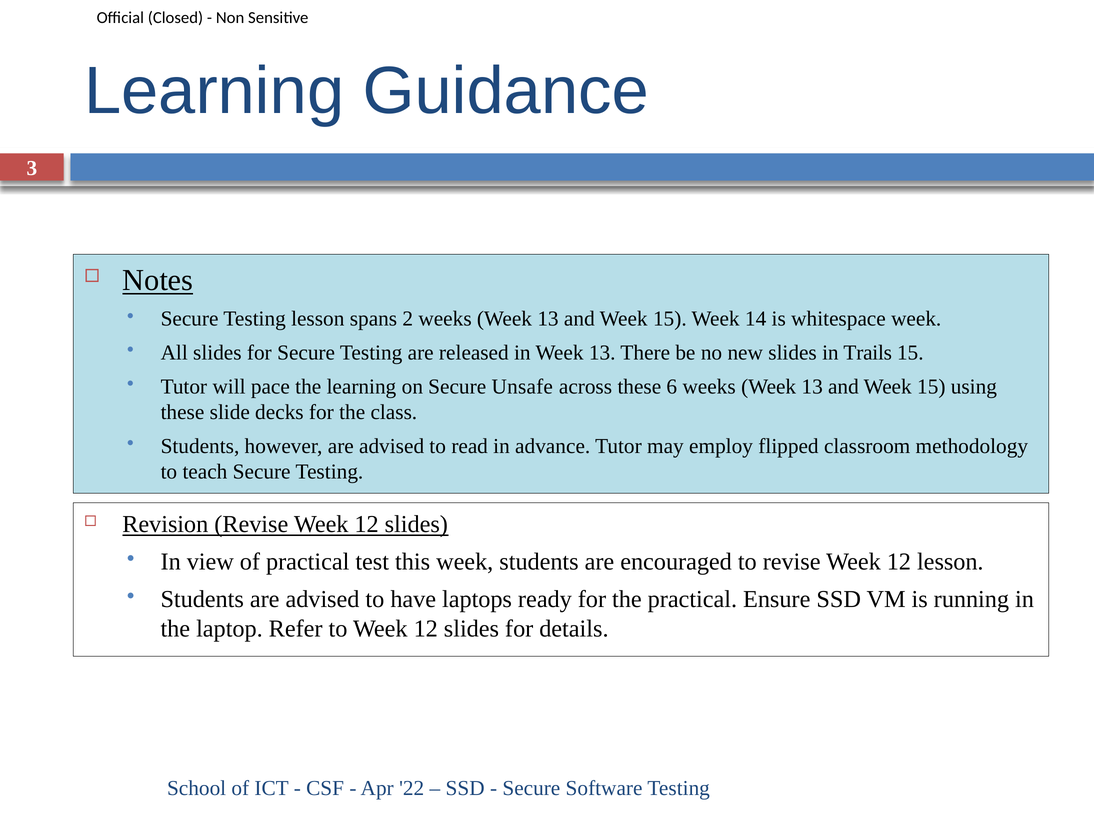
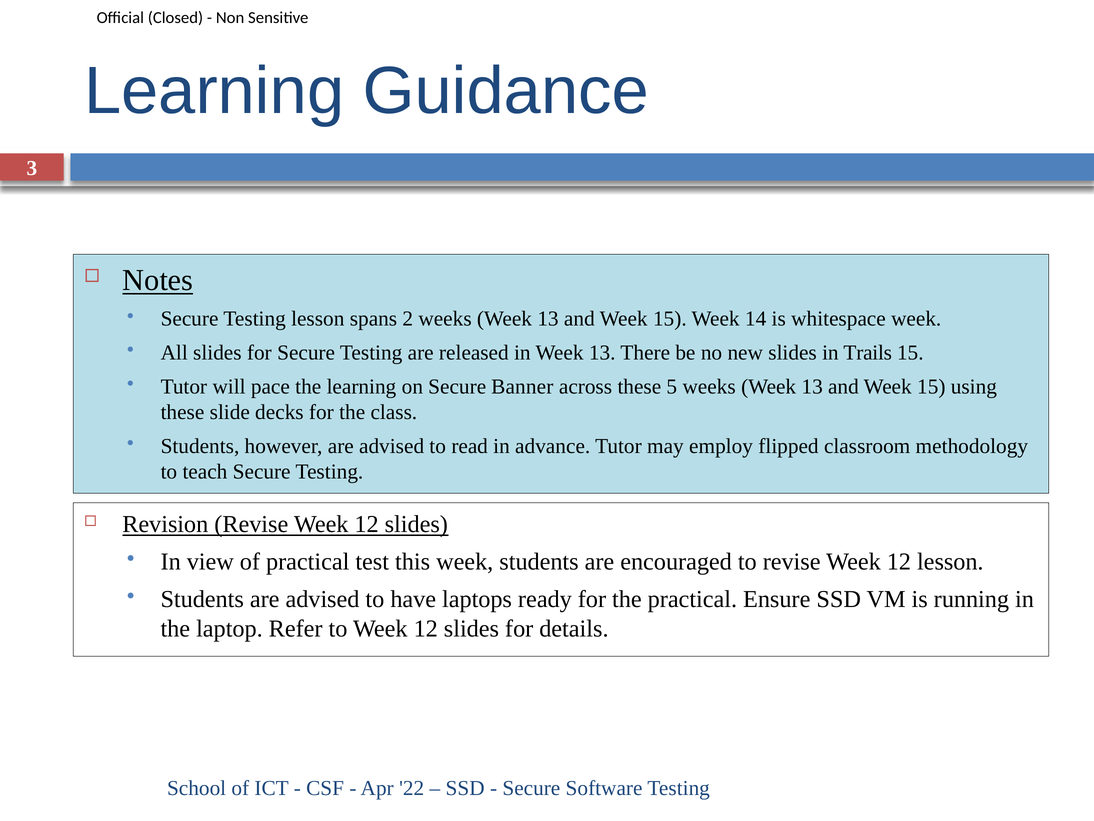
Unsafe: Unsafe -> Banner
6: 6 -> 5
